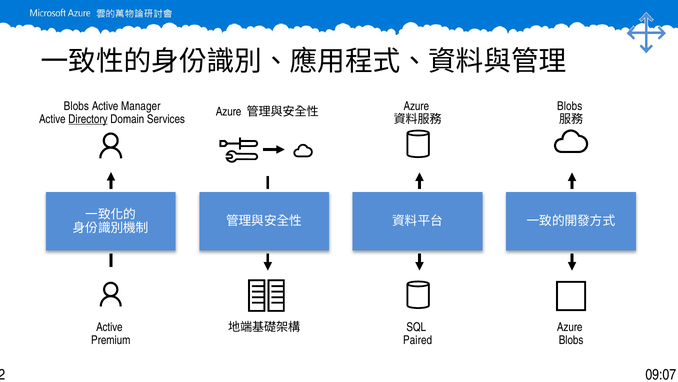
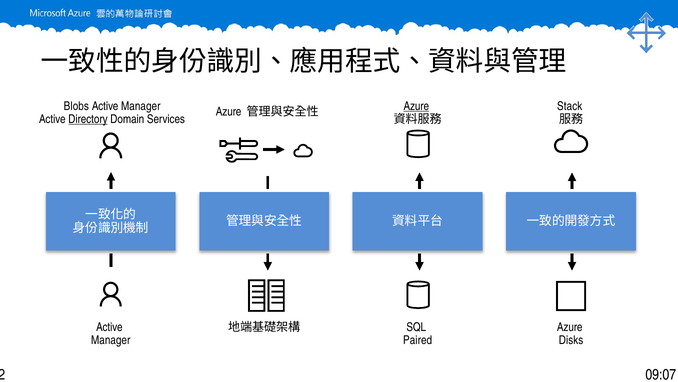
Azure at (416, 106) underline: none -> present
Blobs at (570, 106): Blobs -> Stack
Premium at (111, 340): Premium -> Manager
Blobs at (571, 340): Blobs -> Disks
